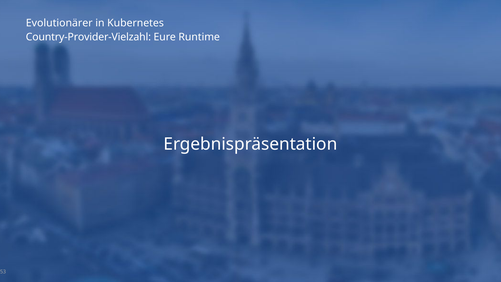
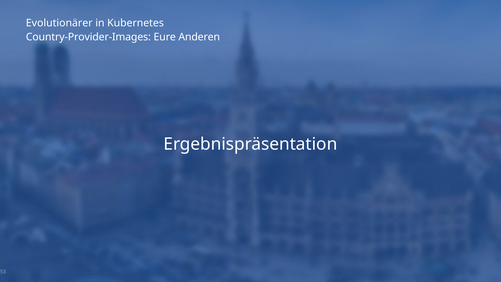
Country-Provider-Vielzahl: Country-Provider-Vielzahl -> Country-Provider-Images
Runtime: Runtime -> Anderen
